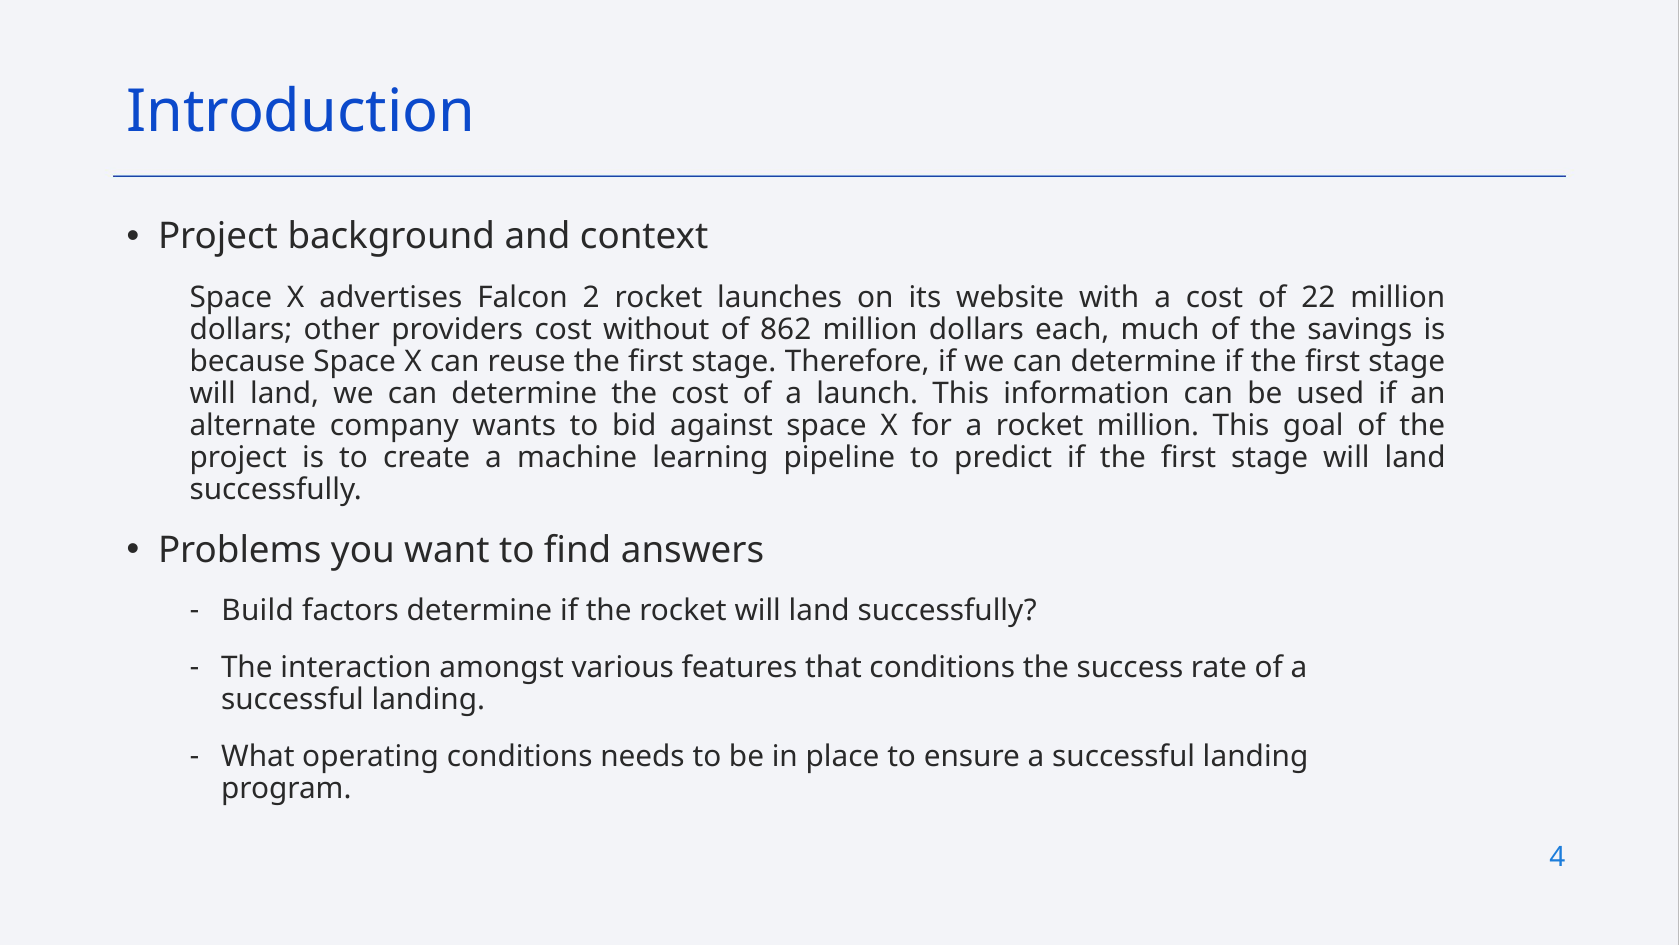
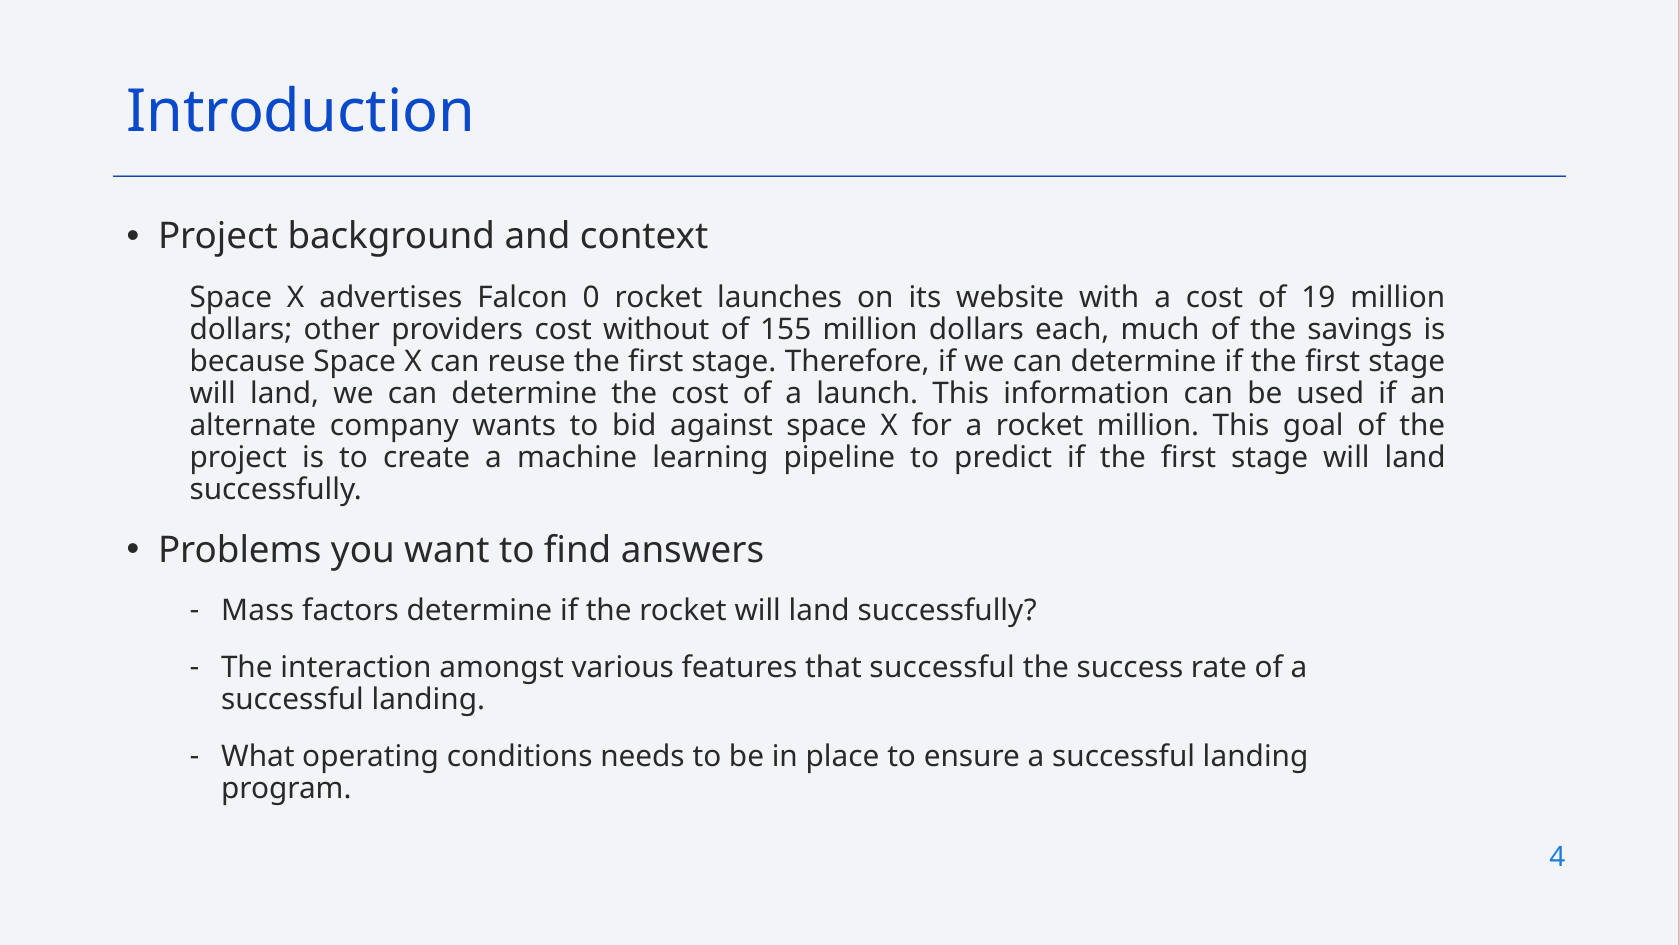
2: 2 -> 0
22: 22 -> 19
862: 862 -> 155
Build: Build -> Mass
that conditions: conditions -> successful
